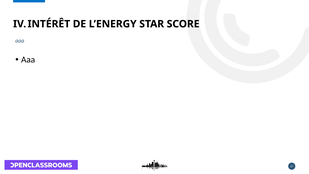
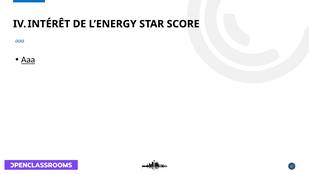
Aaa at (28, 60) underline: none -> present
